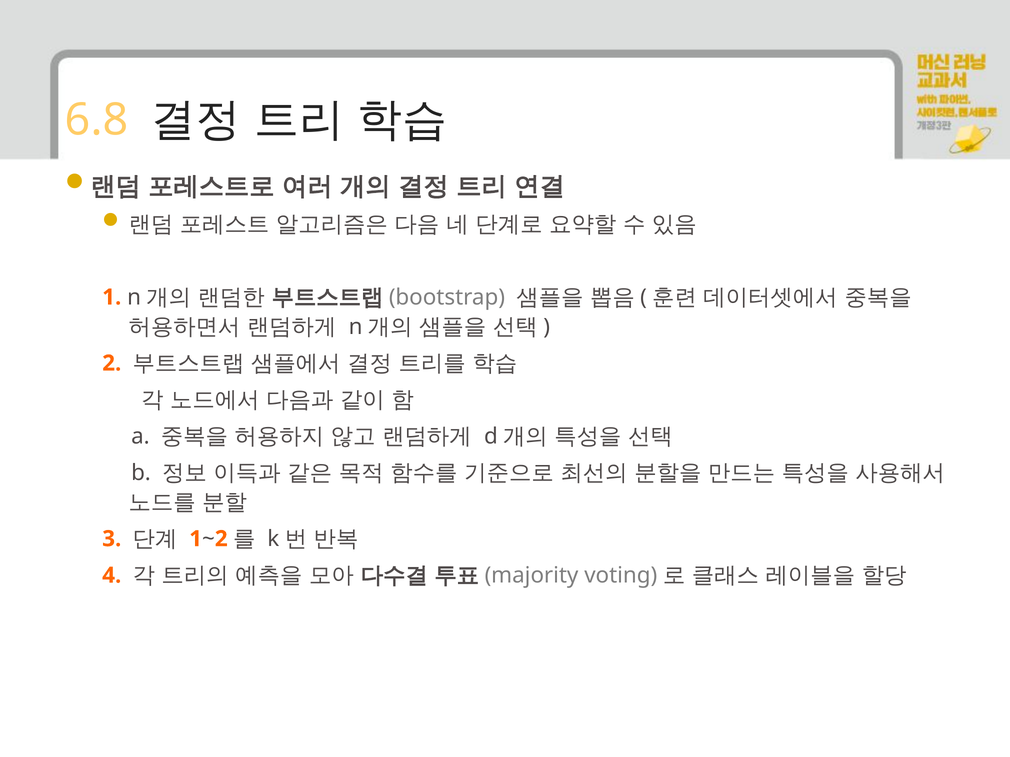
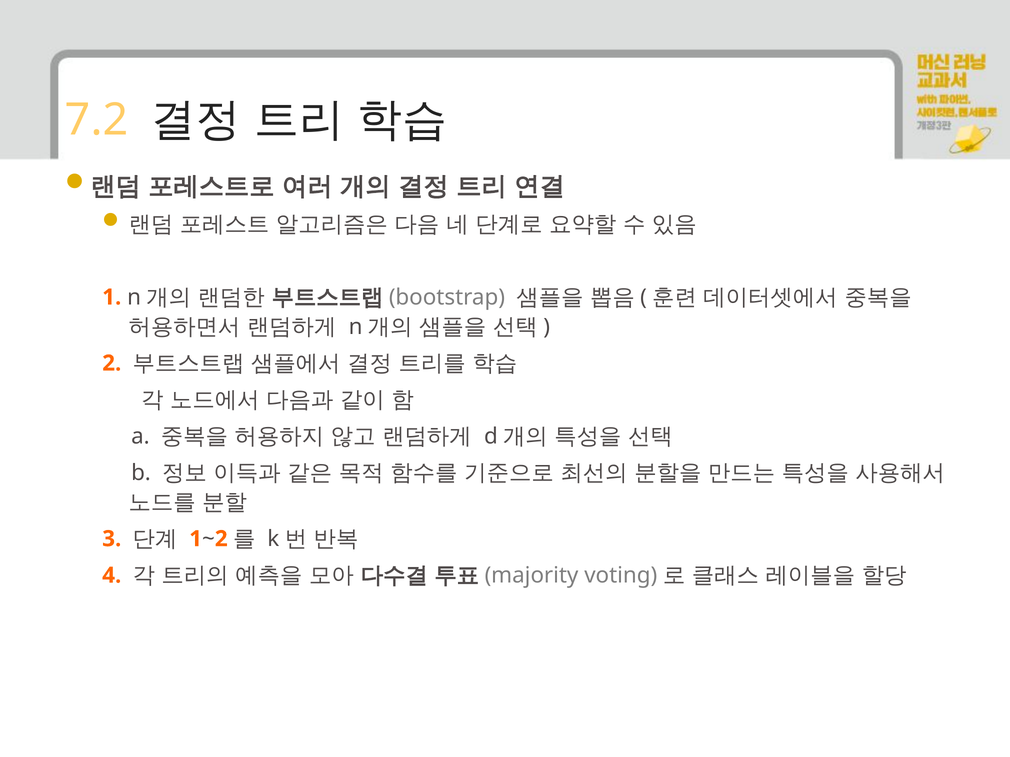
6.8: 6.8 -> 7.2
